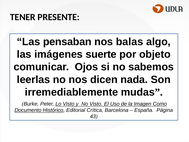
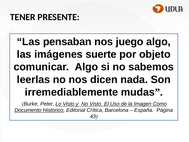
balas: balas -> juego
comunicar Ojos: Ojos -> Algo
